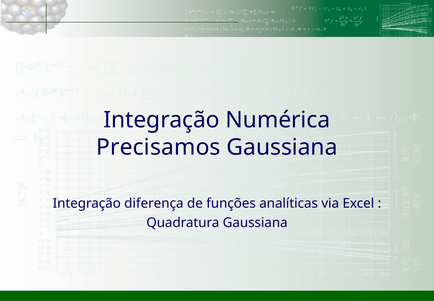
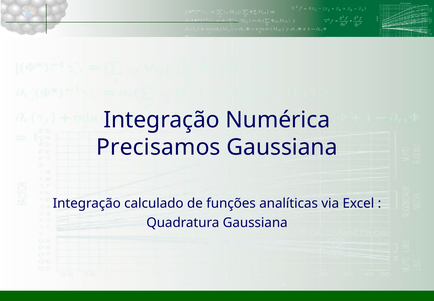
diferença: diferença -> calculado
